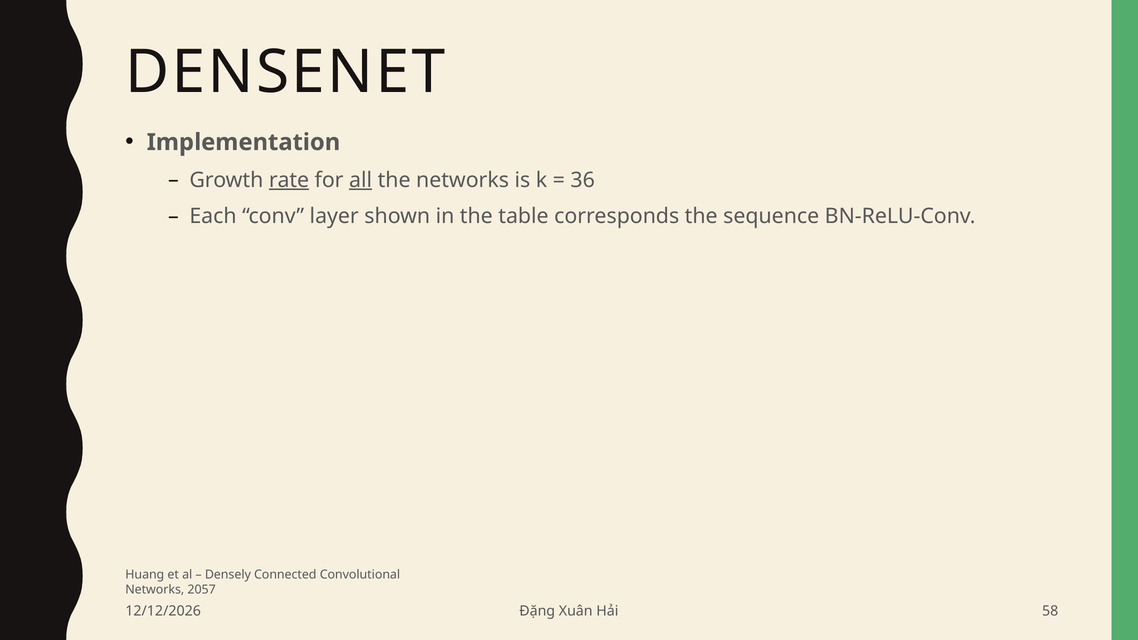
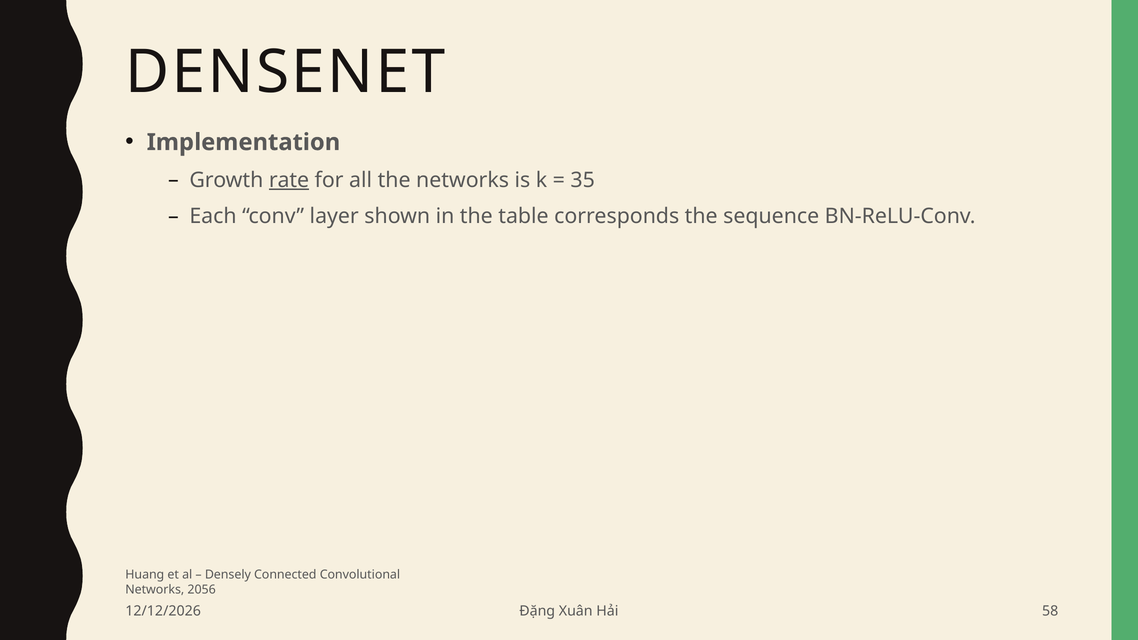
all underline: present -> none
36: 36 -> 35
2057: 2057 -> 2056
